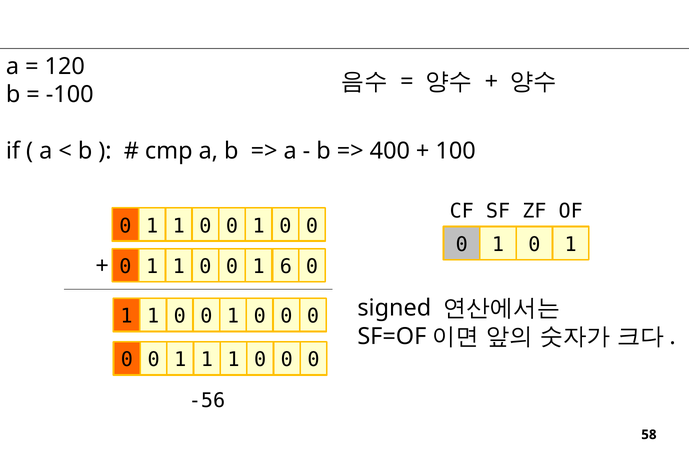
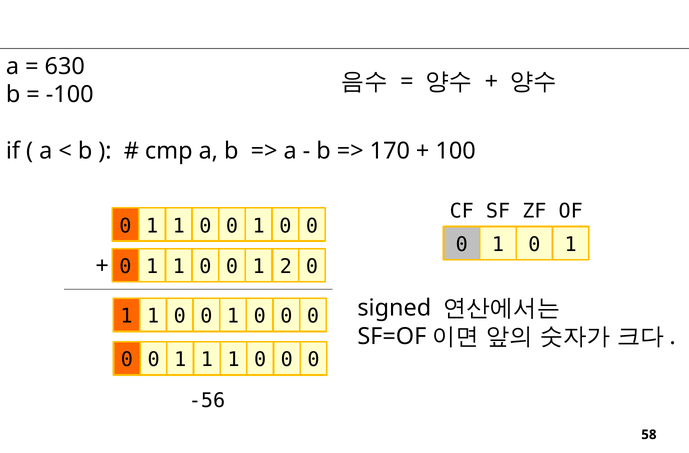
120: 120 -> 630
400: 400 -> 170
6: 6 -> 2
